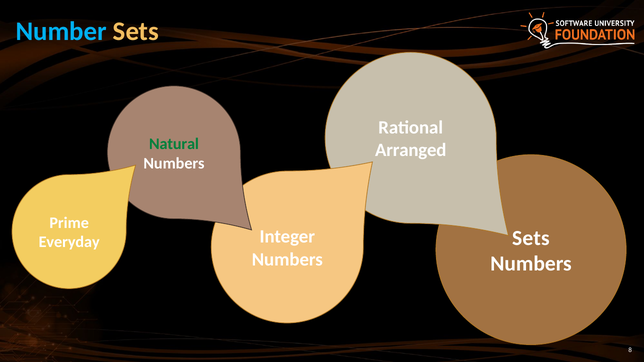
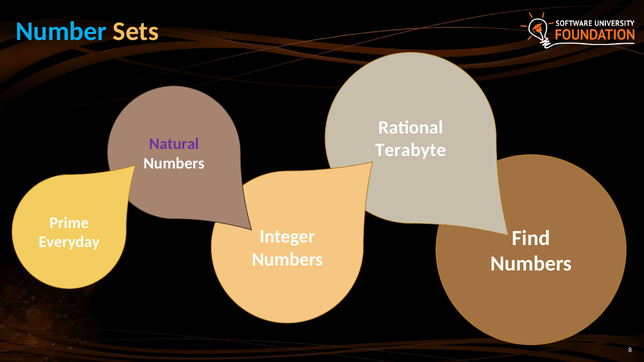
Natural colour: green -> purple
Arranged: Arranged -> Terabyte
Sets at (531, 238): Sets -> Find
